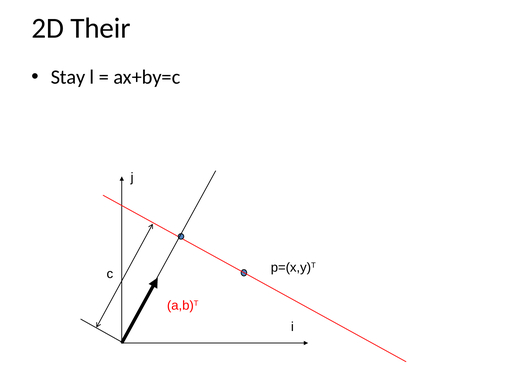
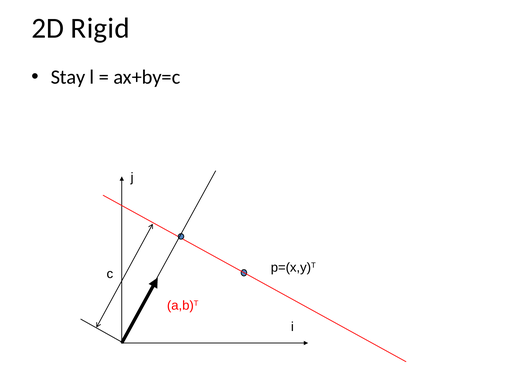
Their: Their -> Rigid
